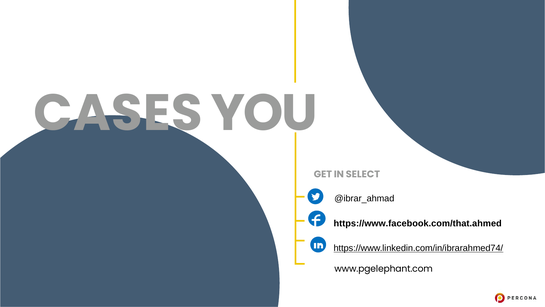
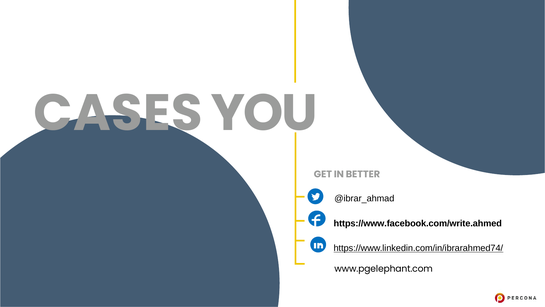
SELECT: SELECT -> BETTER
https://www.facebook.com/that.ahmed: https://www.facebook.com/that.ahmed -> https://www.facebook.com/write.ahmed
